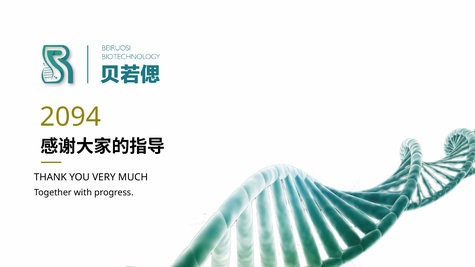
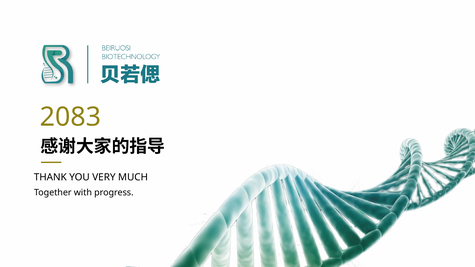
2094: 2094 -> 2083
